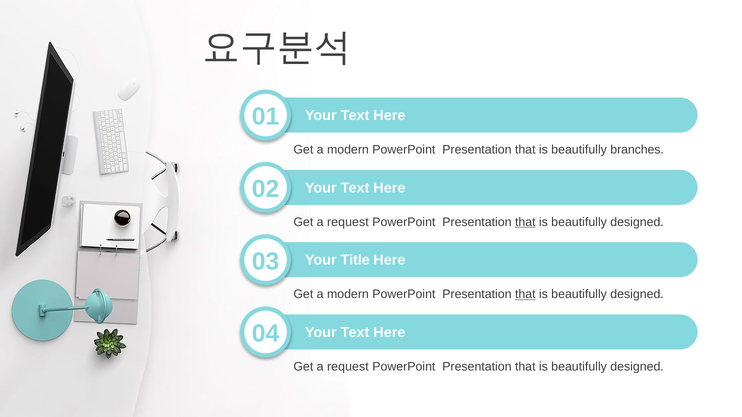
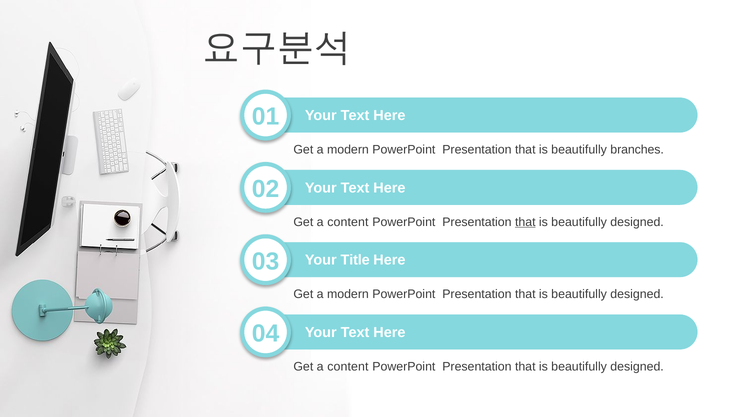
request at (348, 222): request -> content
that at (525, 295) underline: present -> none
request at (348, 367): request -> content
